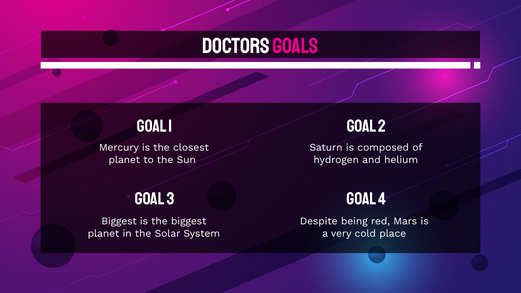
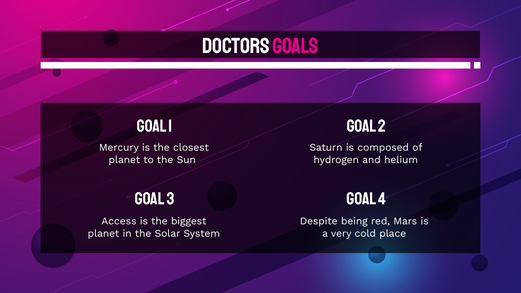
Biggest at (119, 221): Biggest -> Access
